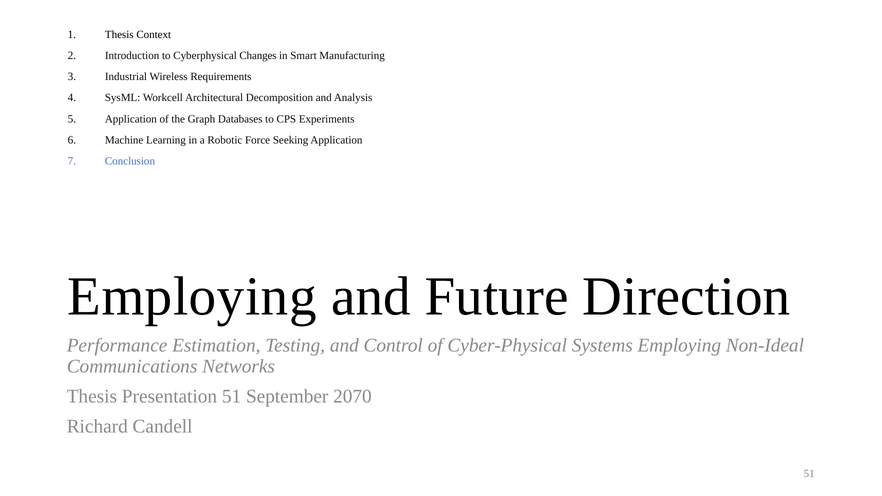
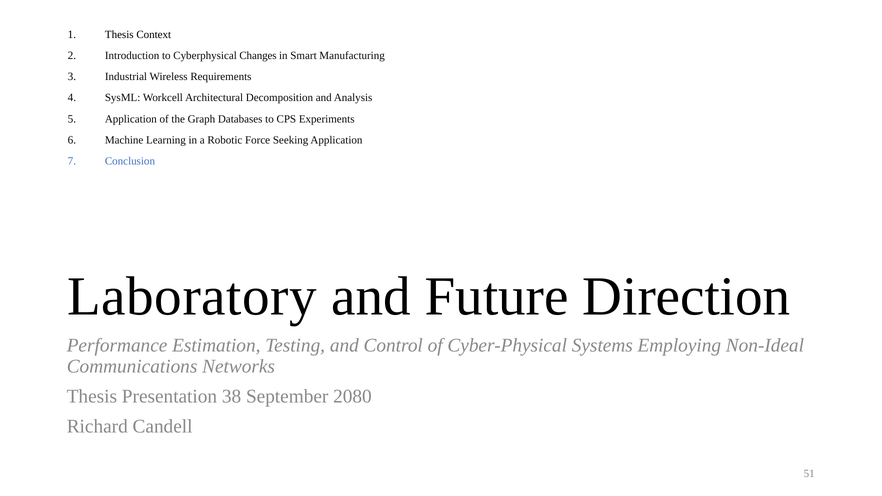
Employing at (192, 297): Employing -> Laboratory
Presentation 51: 51 -> 38
2070: 2070 -> 2080
